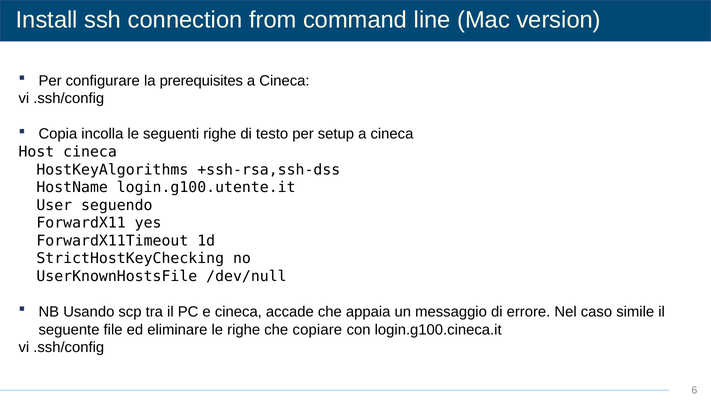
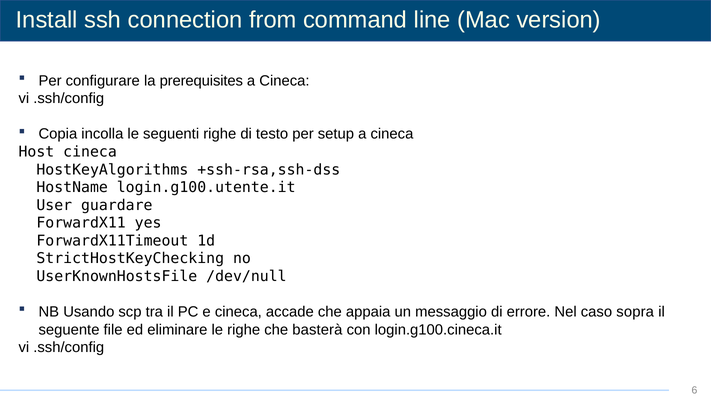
seguendo: seguendo -> guardare
simile: simile -> sopra
copiare: copiare -> basterà
